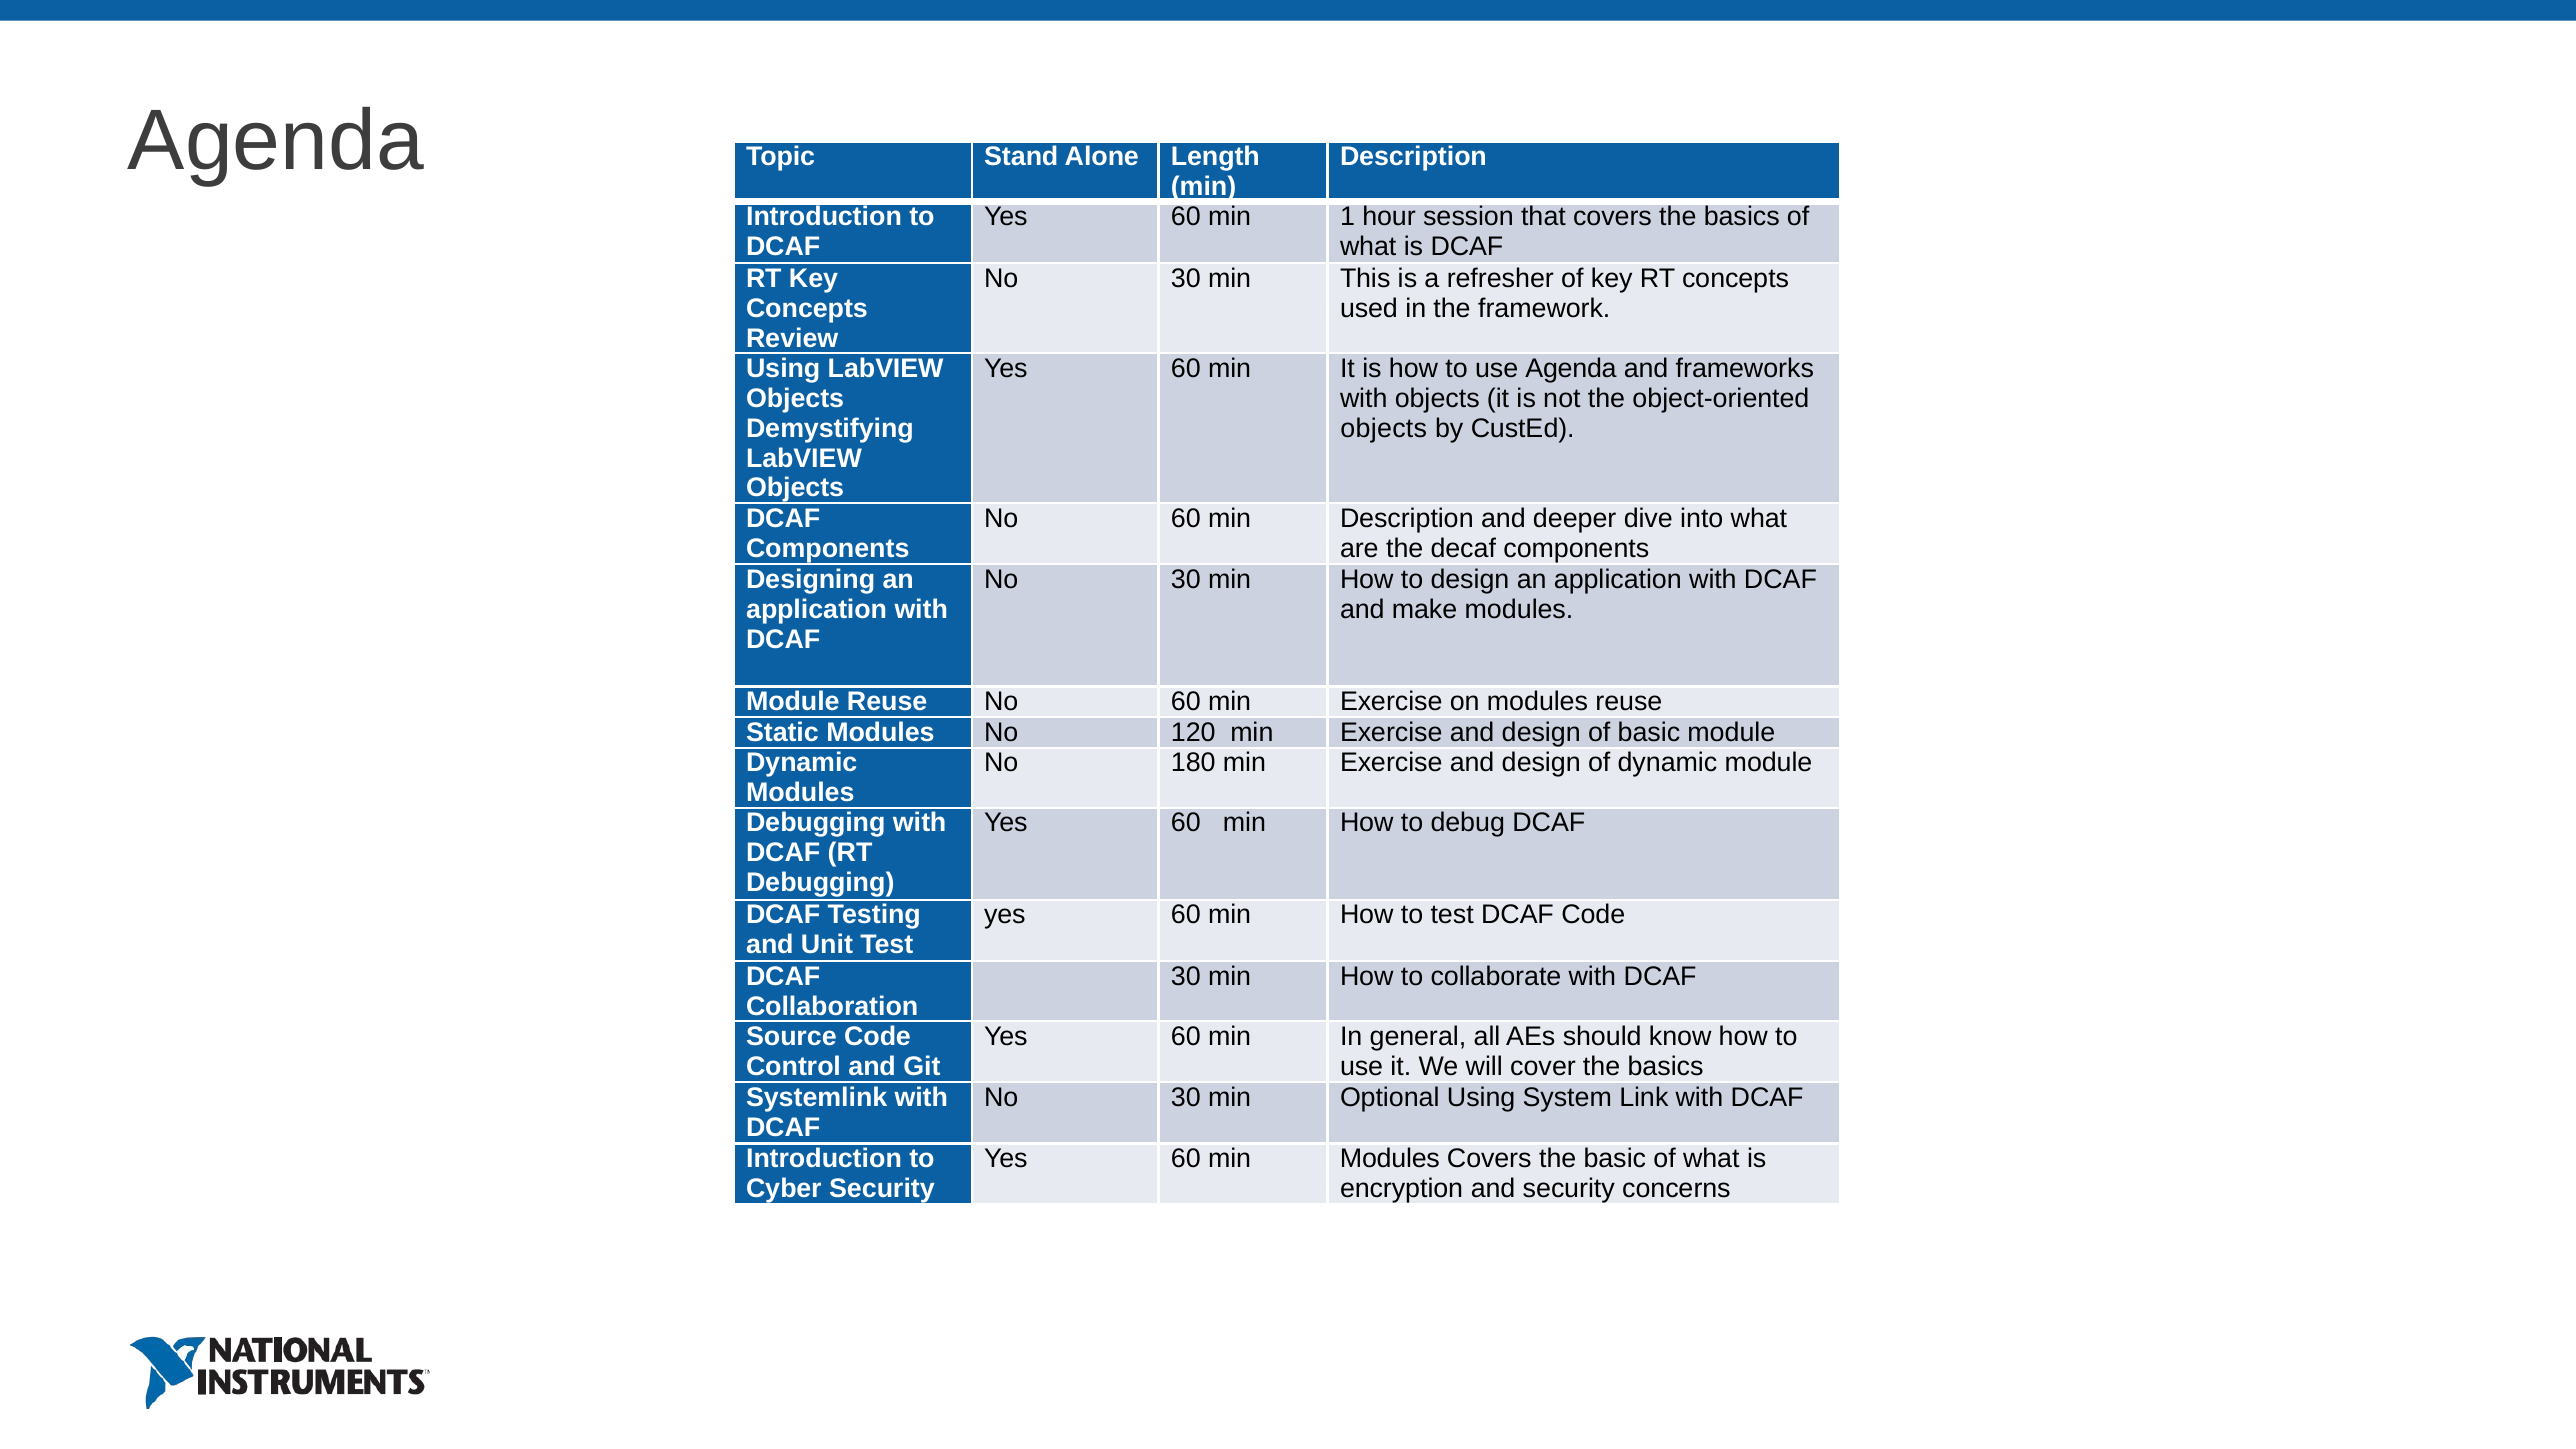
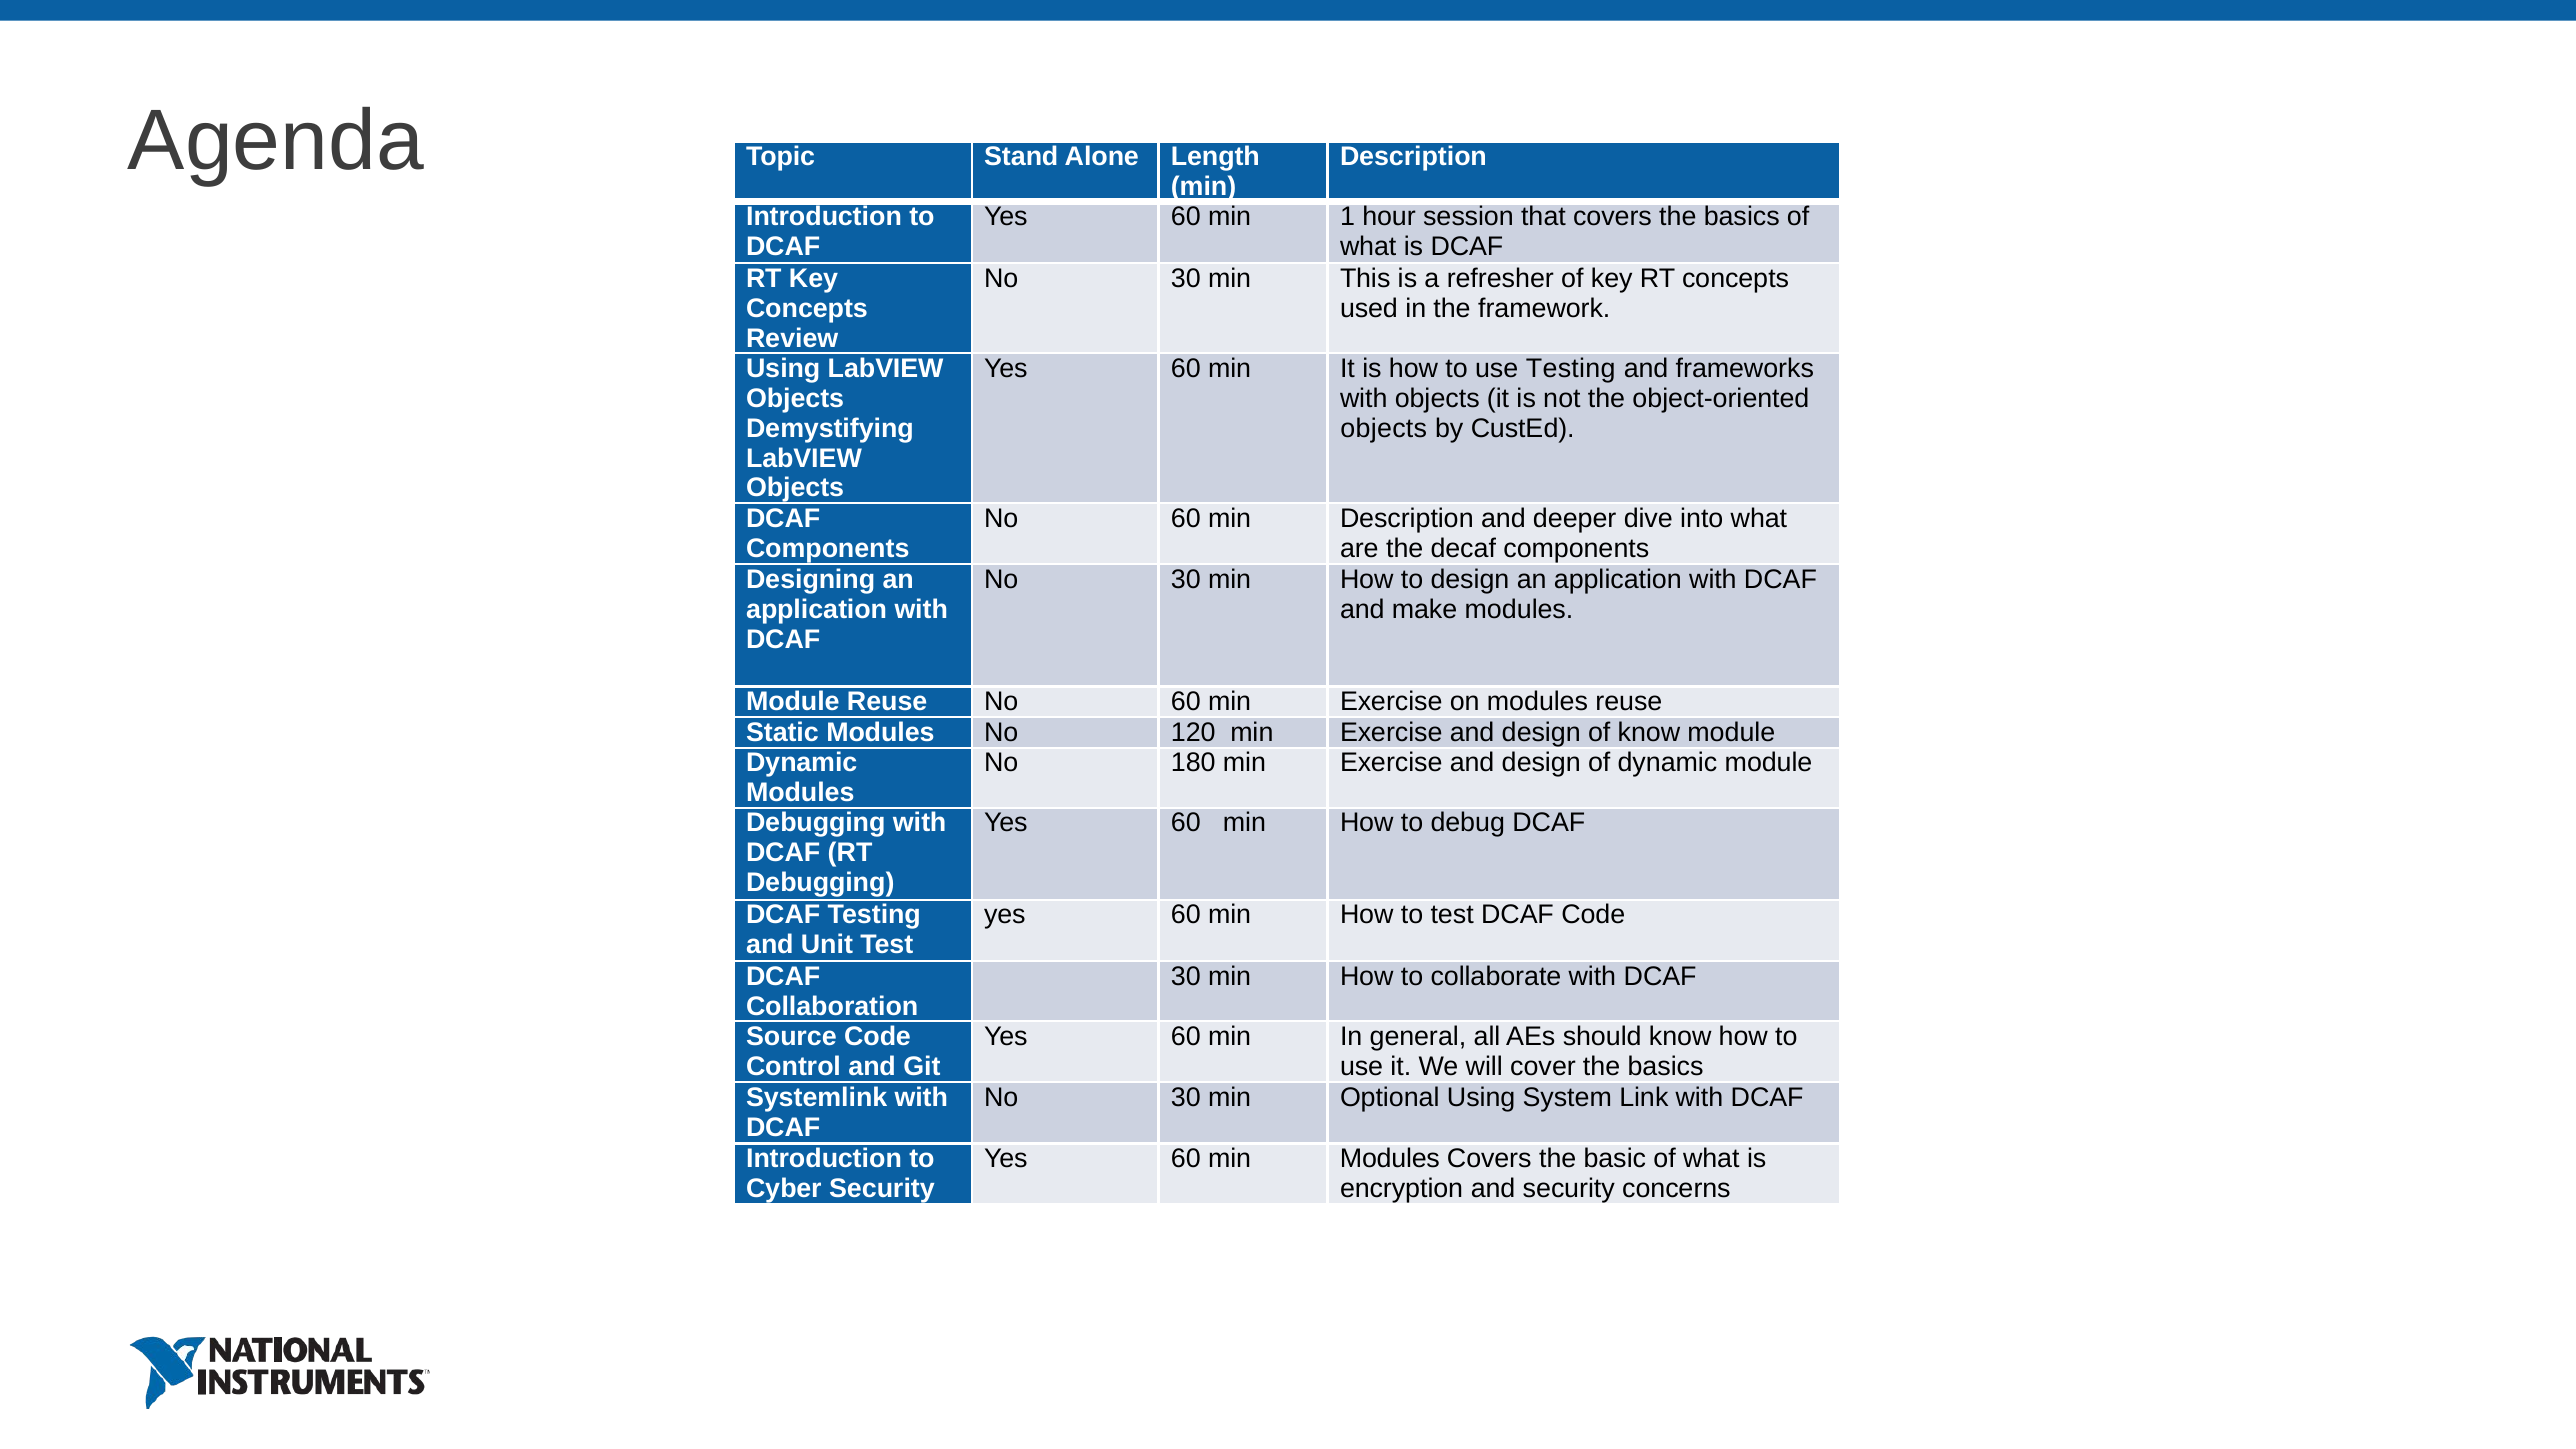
use Agenda: Agenda -> Testing
of basic: basic -> know
